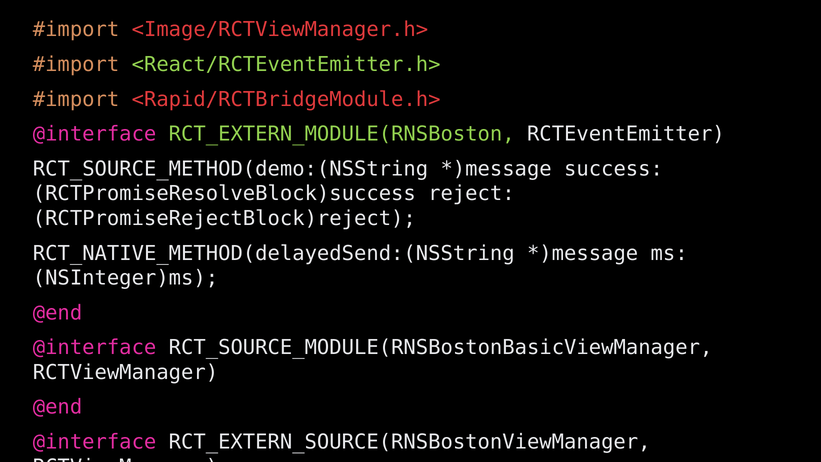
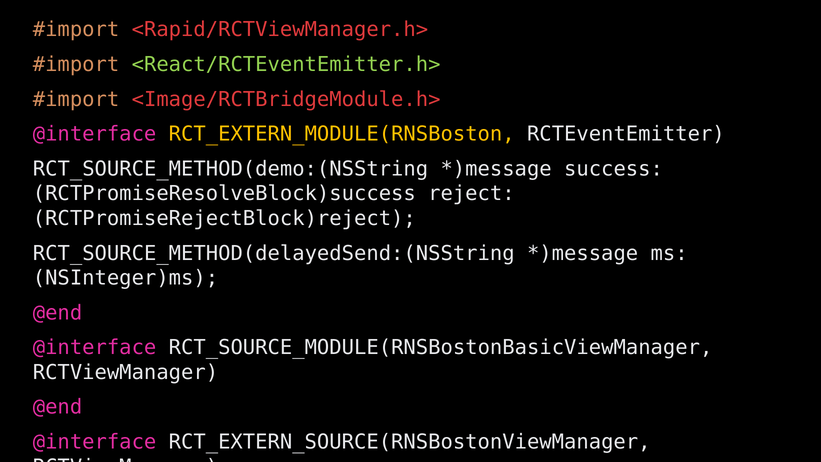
<Image/RCTViewManager.h>: <Image/RCTViewManager.h> -> <Rapid/RCTViewManager.h>
<Rapid/RCTBridgeModule.h>: <Rapid/RCTBridgeModule.h> -> <Image/RCTBridgeModule.h>
RCT_EXTERN_MODULE(RNSBoston colour: light green -> yellow
RCT_NATIVE_METHOD(delayedSend:(NSString: RCT_NATIVE_METHOD(delayedSend:(NSString -> RCT_SOURCE_METHOD(delayedSend:(NSString
